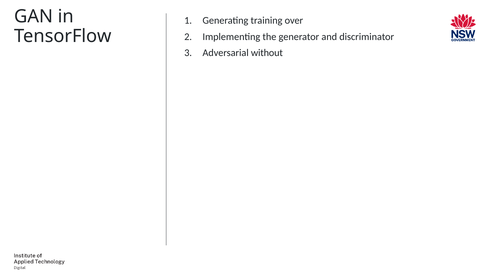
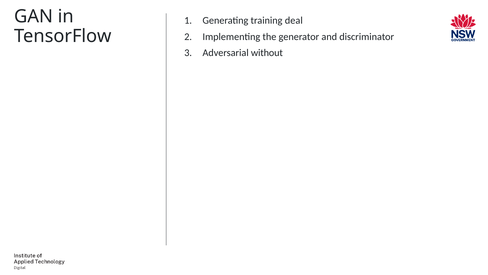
over: over -> deal
